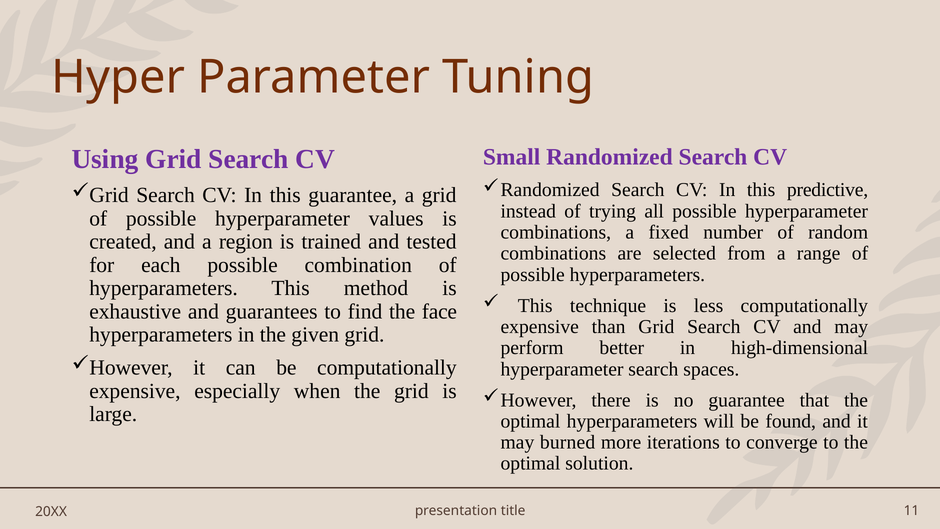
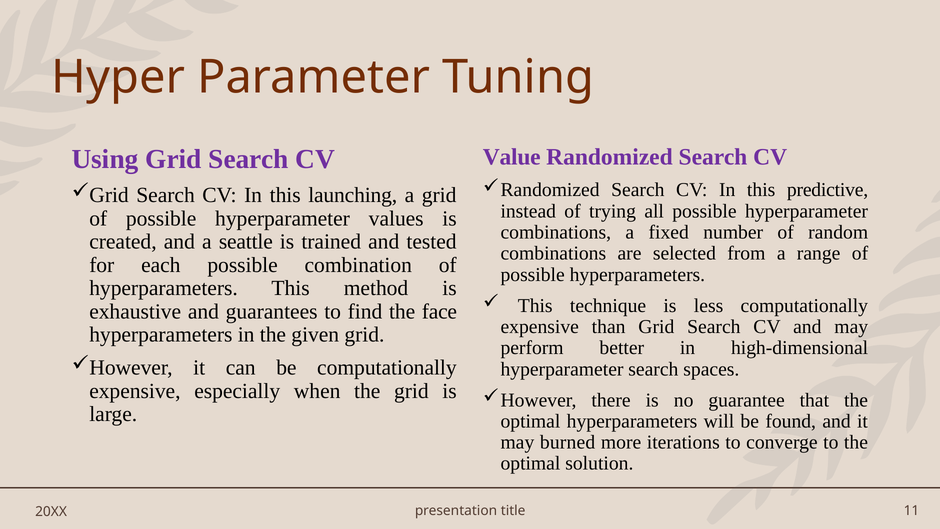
Small: Small -> Value
this guarantee: guarantee -> launching
region: region -> seattle
